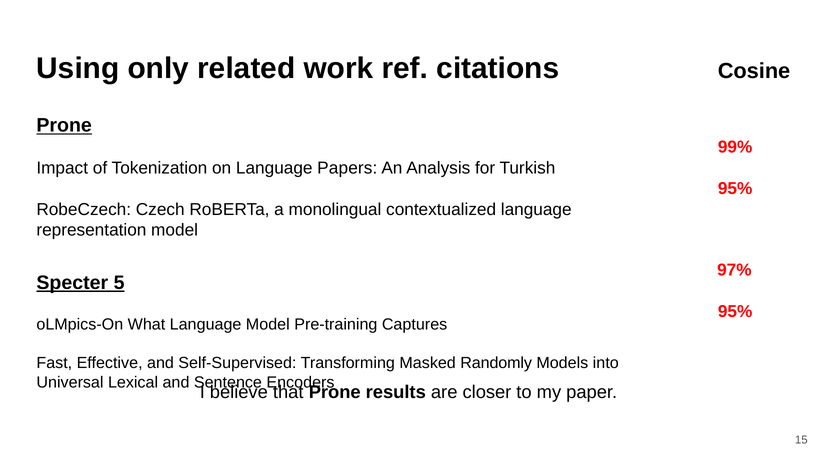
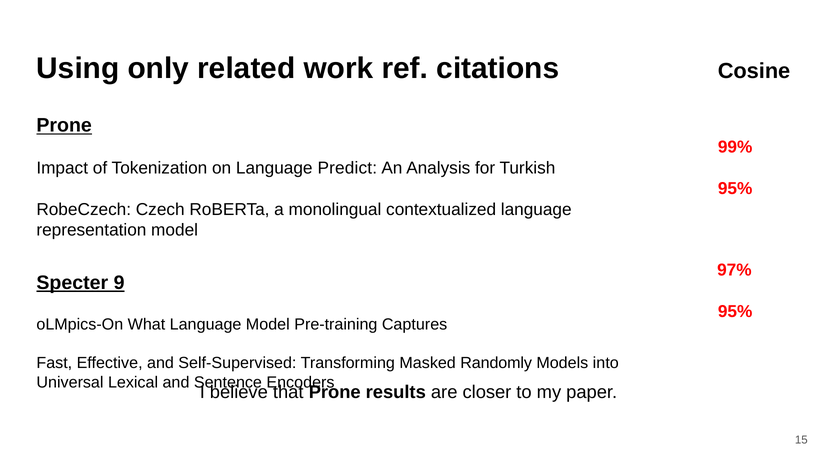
Papers: Papers -> Predict
5: 5 -> 9
